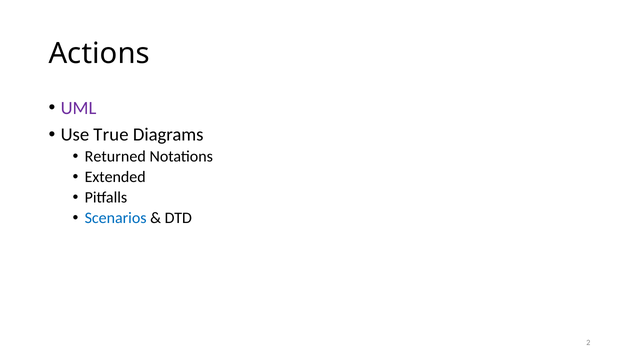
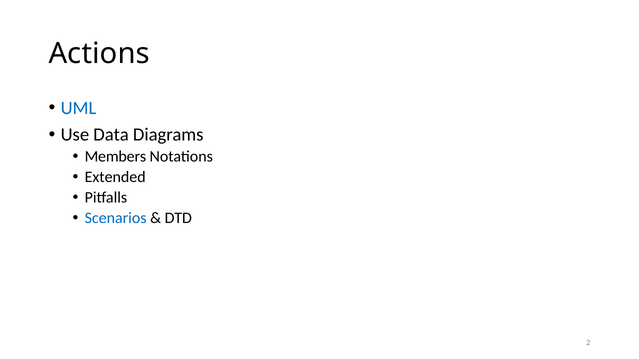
UML colour: purple -> blue
True: True -> Data
Returned: Returned -> Members
